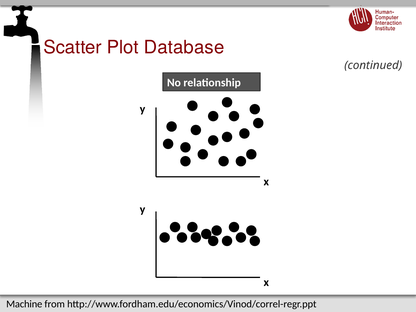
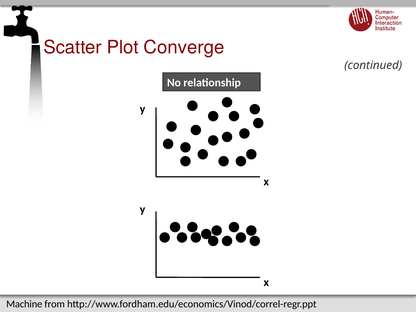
Database: Database -> Converge
